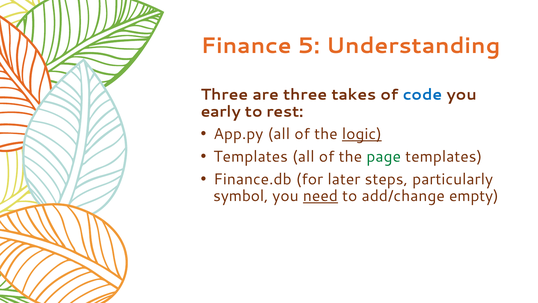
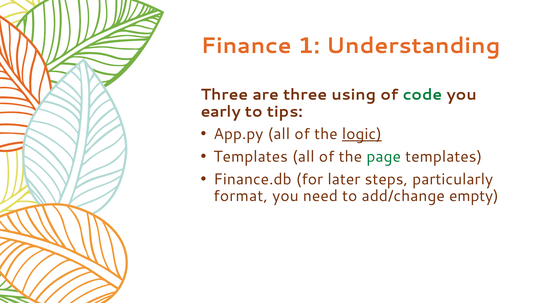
5: 5 -> 1
takes: takes -> using
code colour: blue -> green
rest: rest -> tips
symbol: symbol -> format
need underline: present -> none
